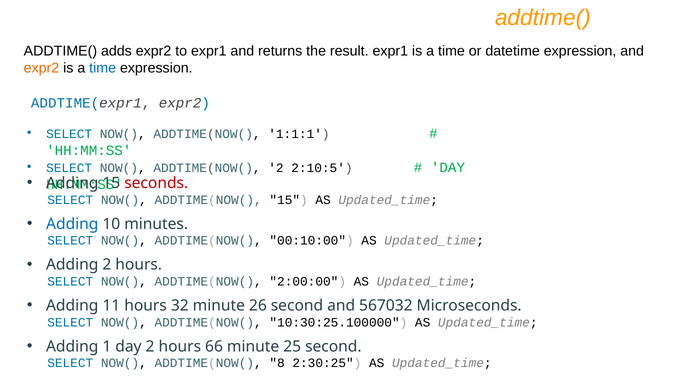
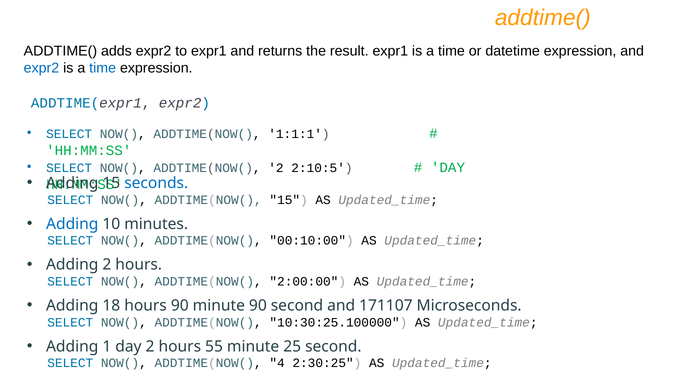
expr2 at (41, 68) colour: orange -> blue
seconds colour: red -> blue
11: 11 -> 18
hours 32: 32 -> 90
minute 26: 26 -> 90
567032: 567032 -> 171107
66: 66 -> 55
8: 8 -> 4
